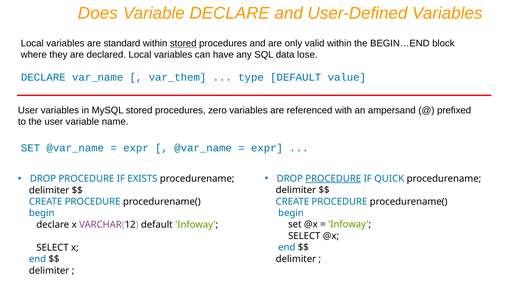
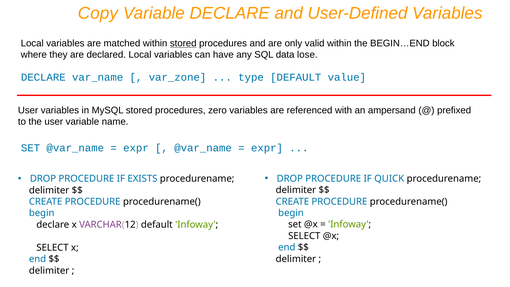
Does: Does -> Copy
standard: standard -> matched
var_them: var_them -> var_zone
PROCEDURE at (333, 178) underline: present -> none
